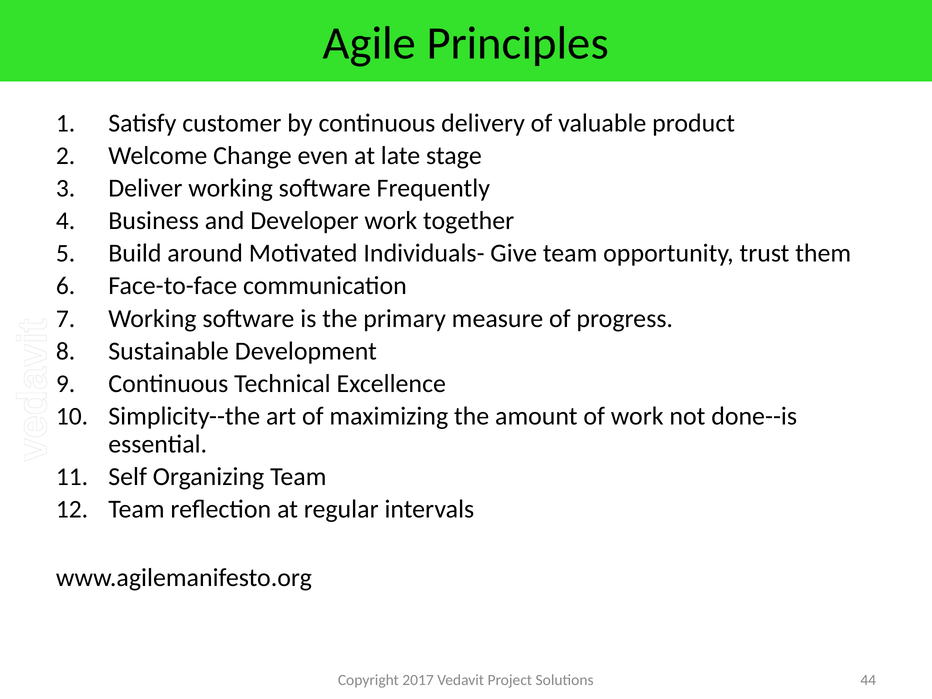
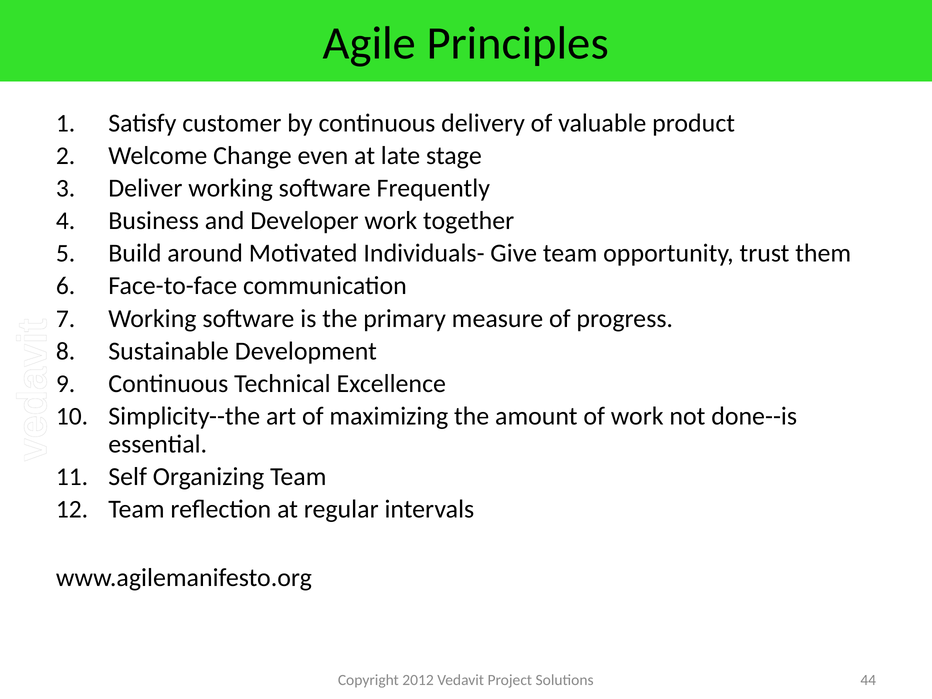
2017: 2017 -> 2012
